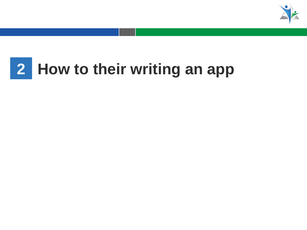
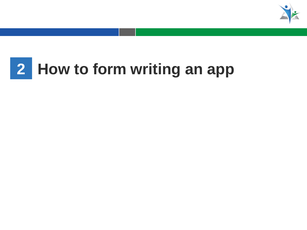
their: their -> form
